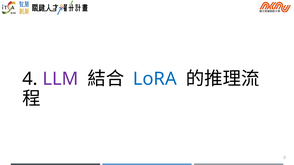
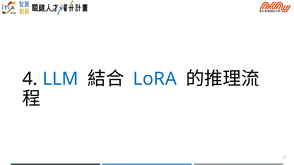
LLM colour: purple -> blue
